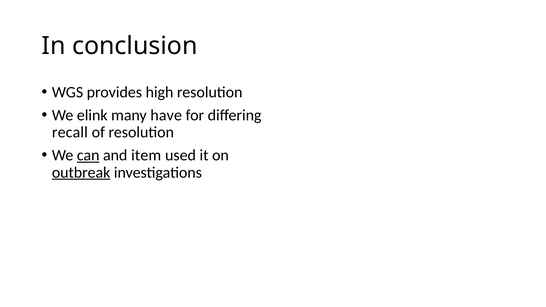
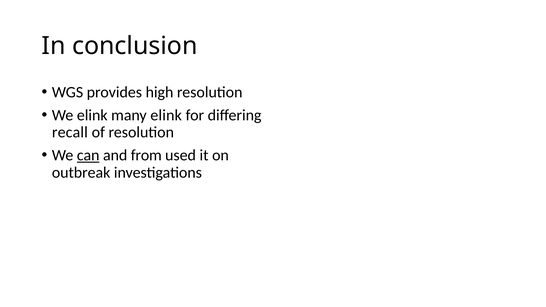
many have: have -> elink
item: item -> from
outbreak underline: present -> none
